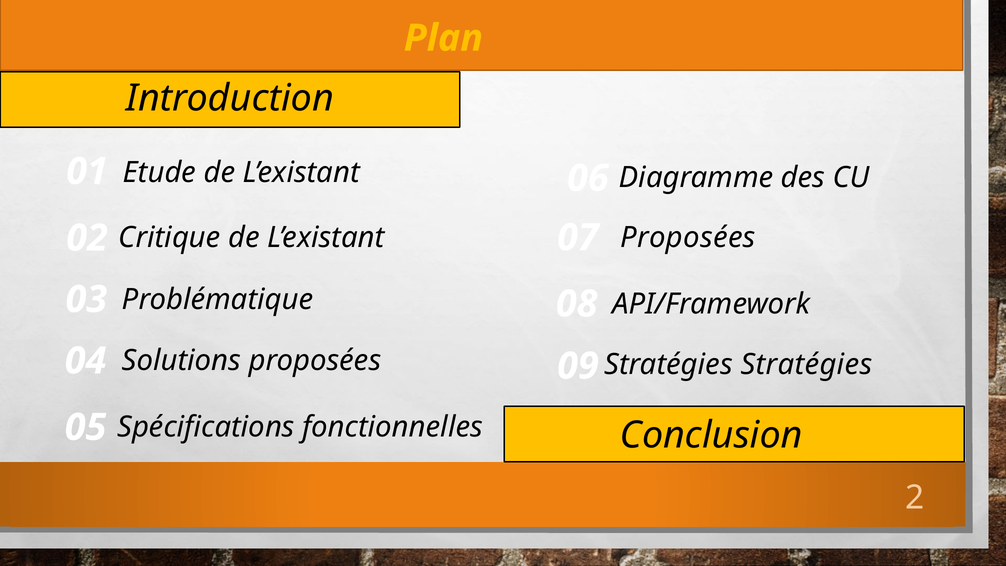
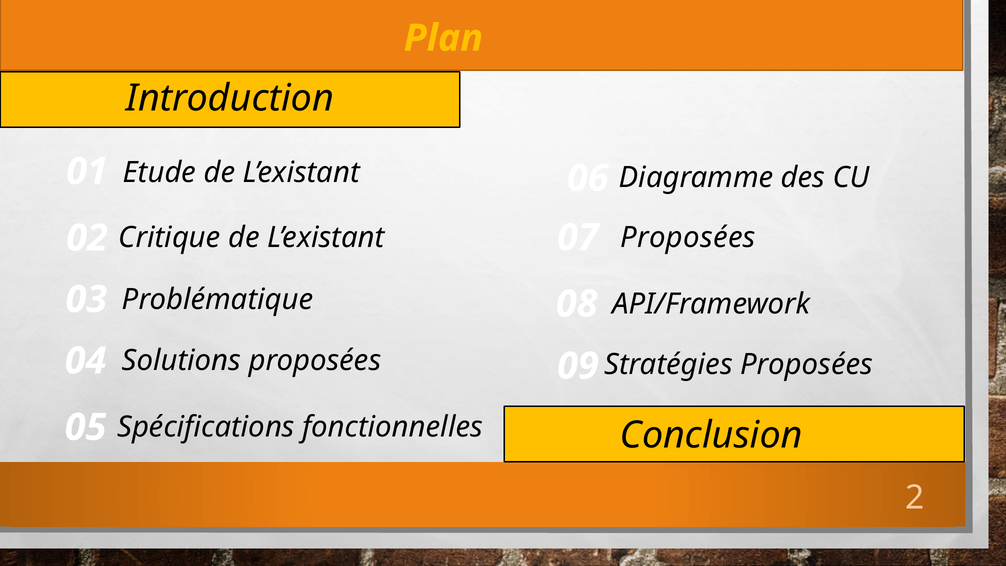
Stratégies Stratégies: Stratégies -> Proposées
